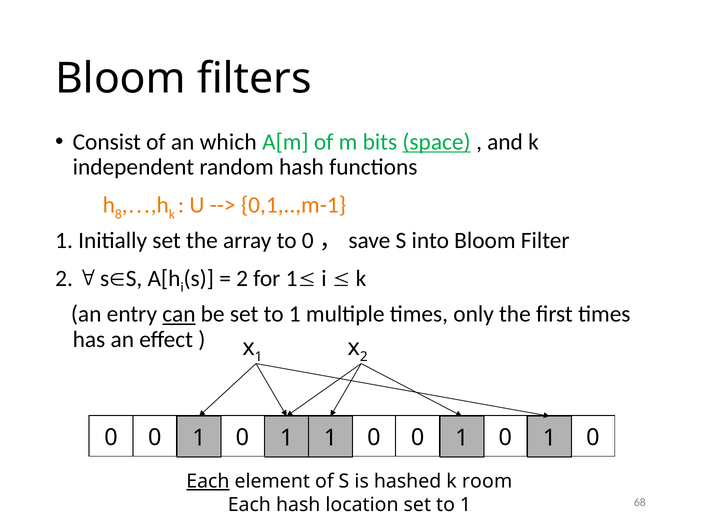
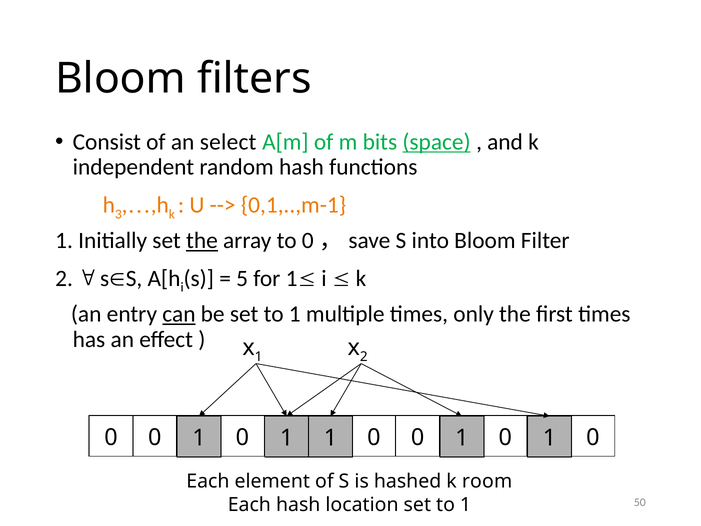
which: which -> select
8: 8 -> 3
the at (202, 241) underline: none -> present
2 at (242, 278): 2 -> 5
Each at (208, 481) underline: present -> none
68: 68 -> 50
